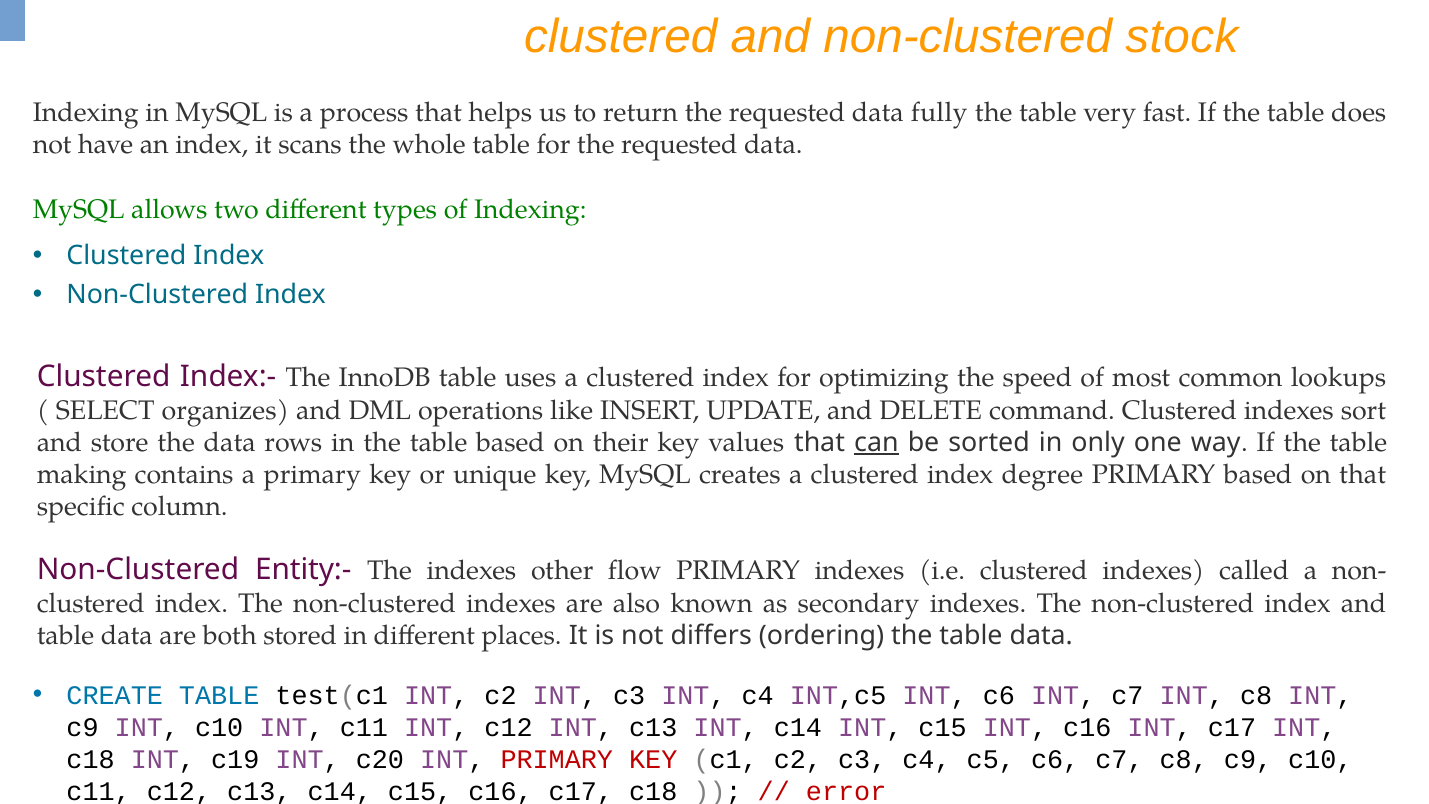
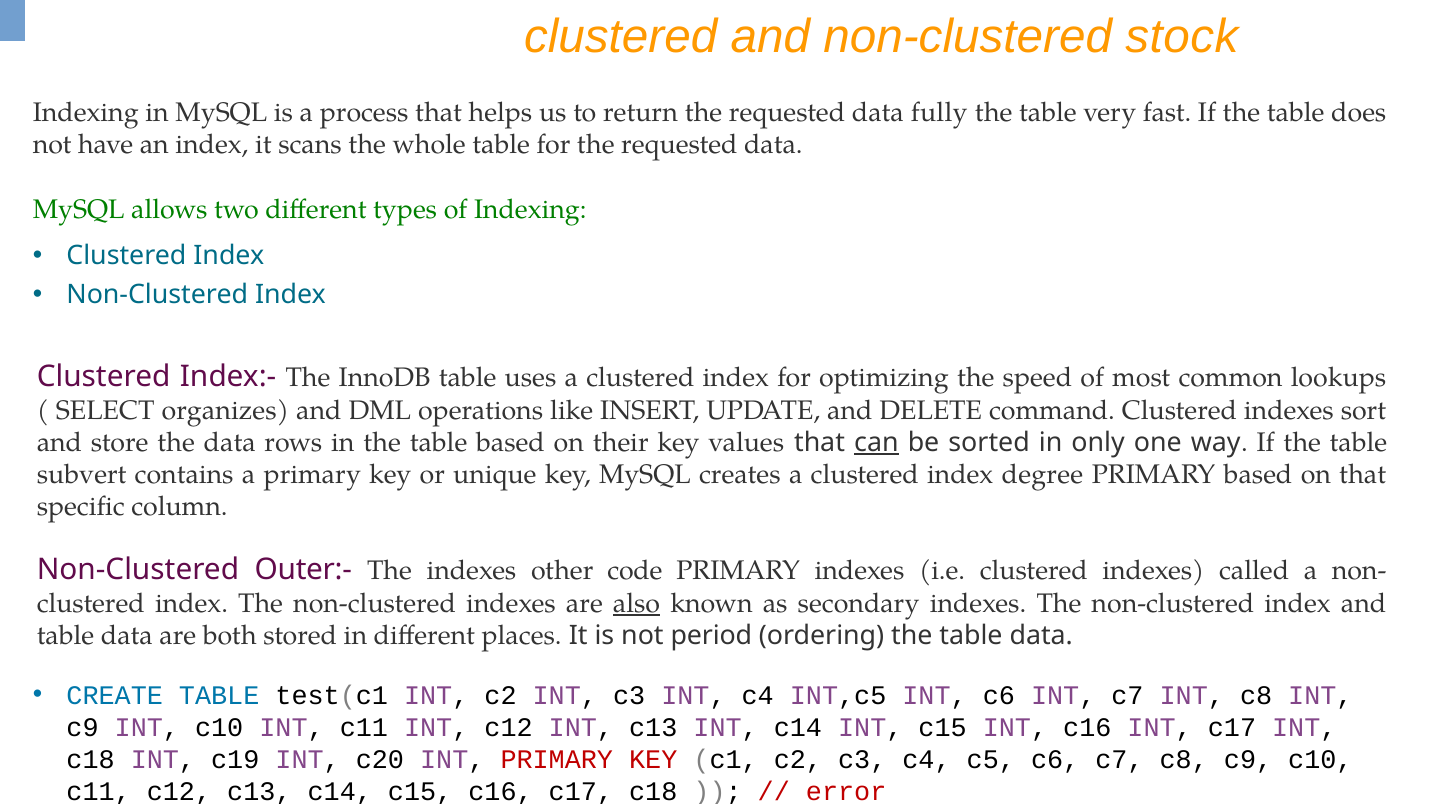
making: making -> subvert
Entity:-: Entity:- -> Outer:-
flow: flow -> code
also underline: none -> present
differs: differs -> period
